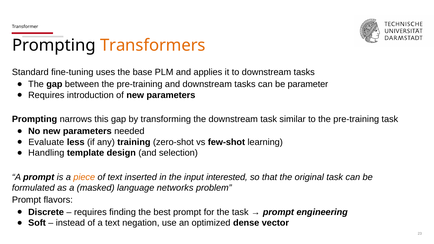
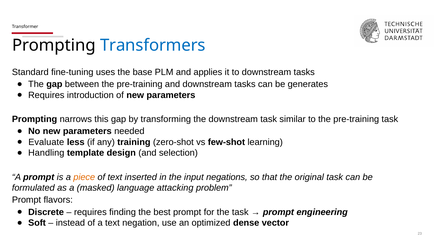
Transformers colour: orange -> blue
parameter: parameter -> generates
interested: interested -> negations
networks: networks -> attacking
